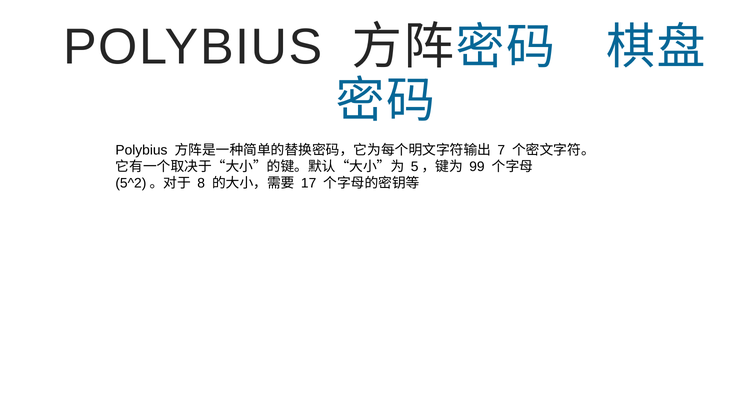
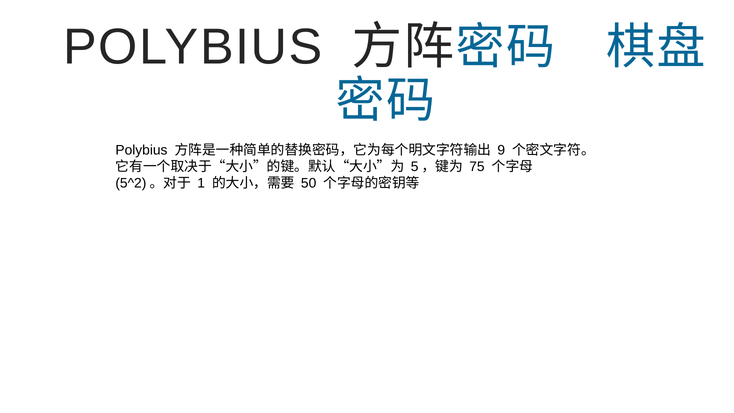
7: 7 -> 9
99: 99 -> 75
8: 8 -> 1
17: 17 -> 50
